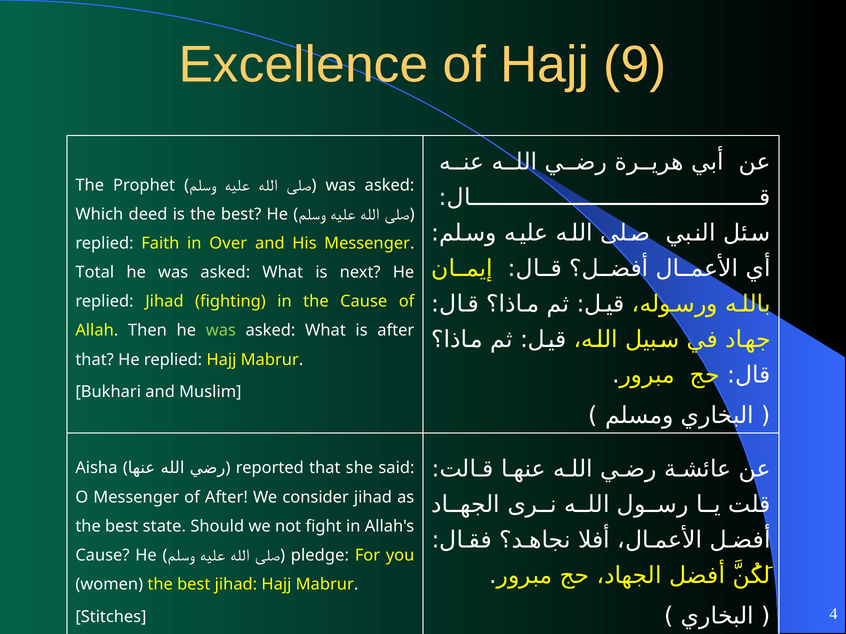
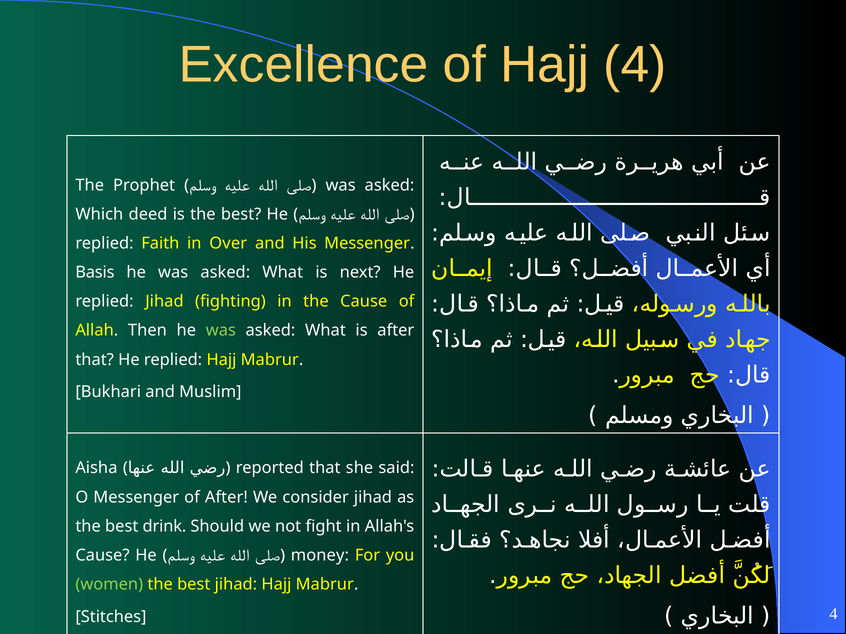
Hajj 9: 9 -> 4
Total: Total -> Basis
state: state -> drink
pledge: pledge -> money
women colour: white -> light green
